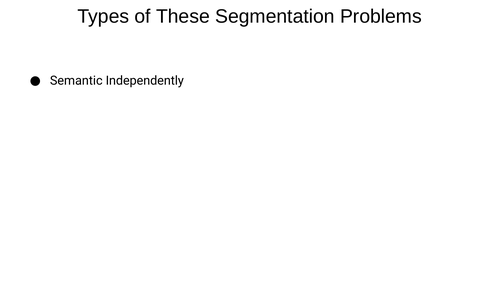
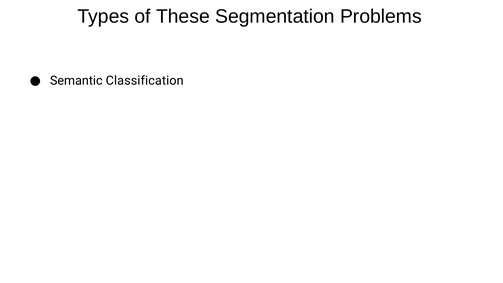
Independently: Independently -> Classification
